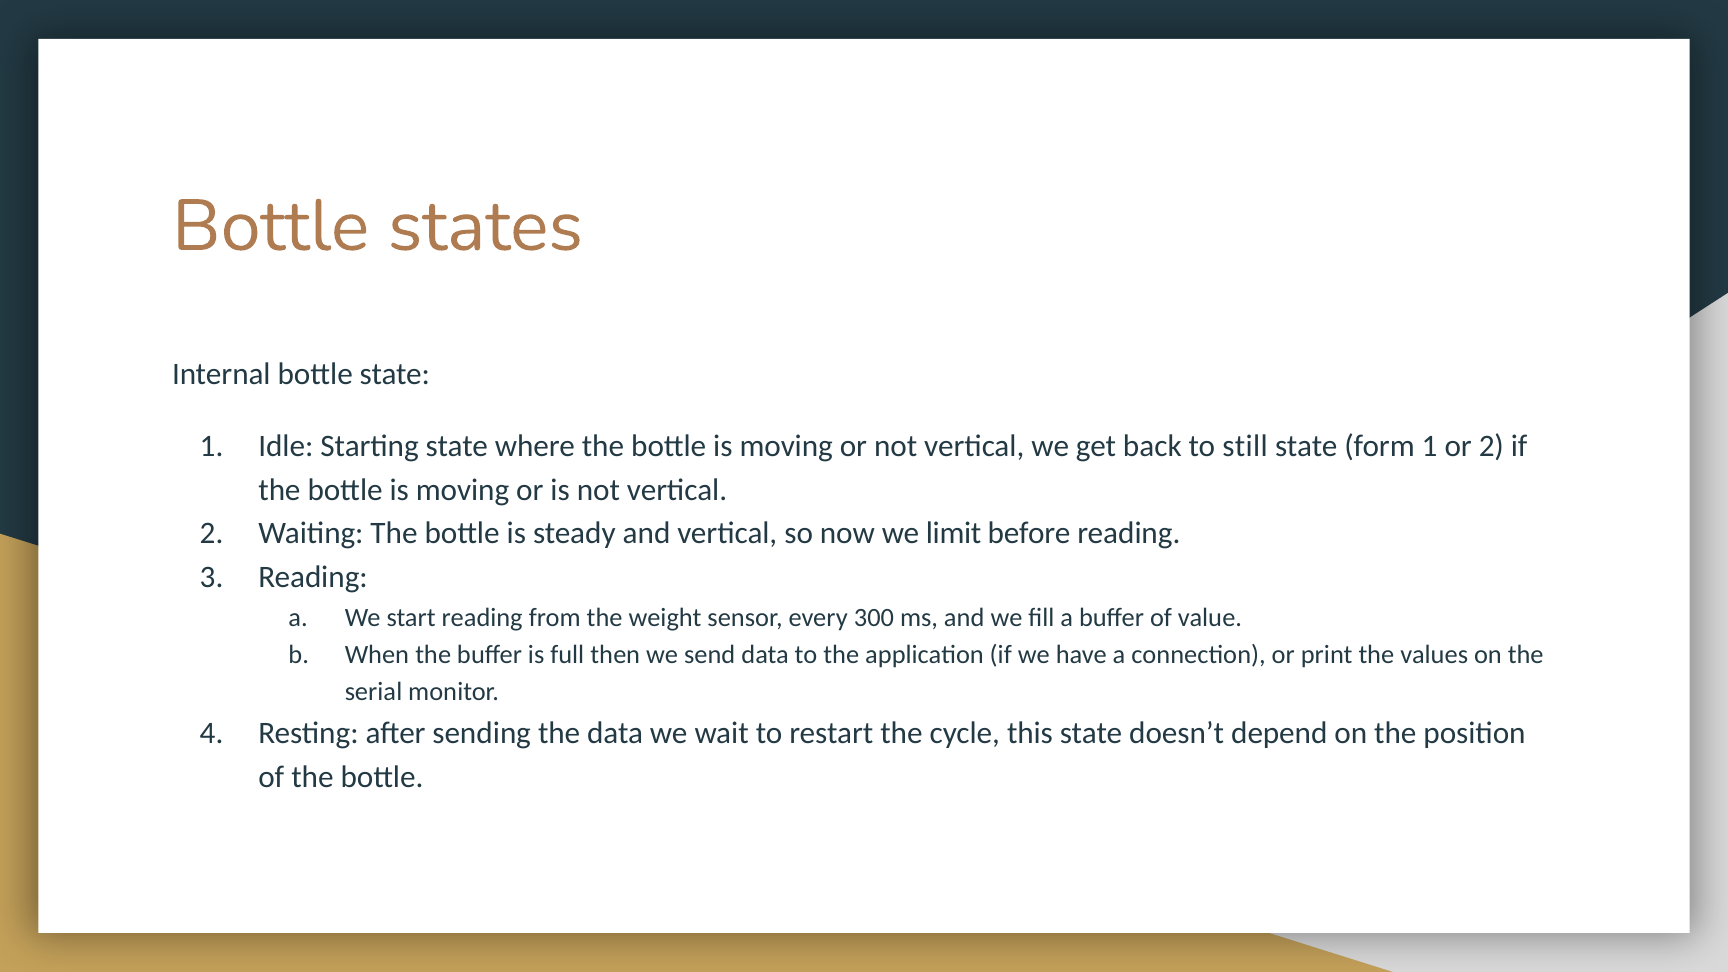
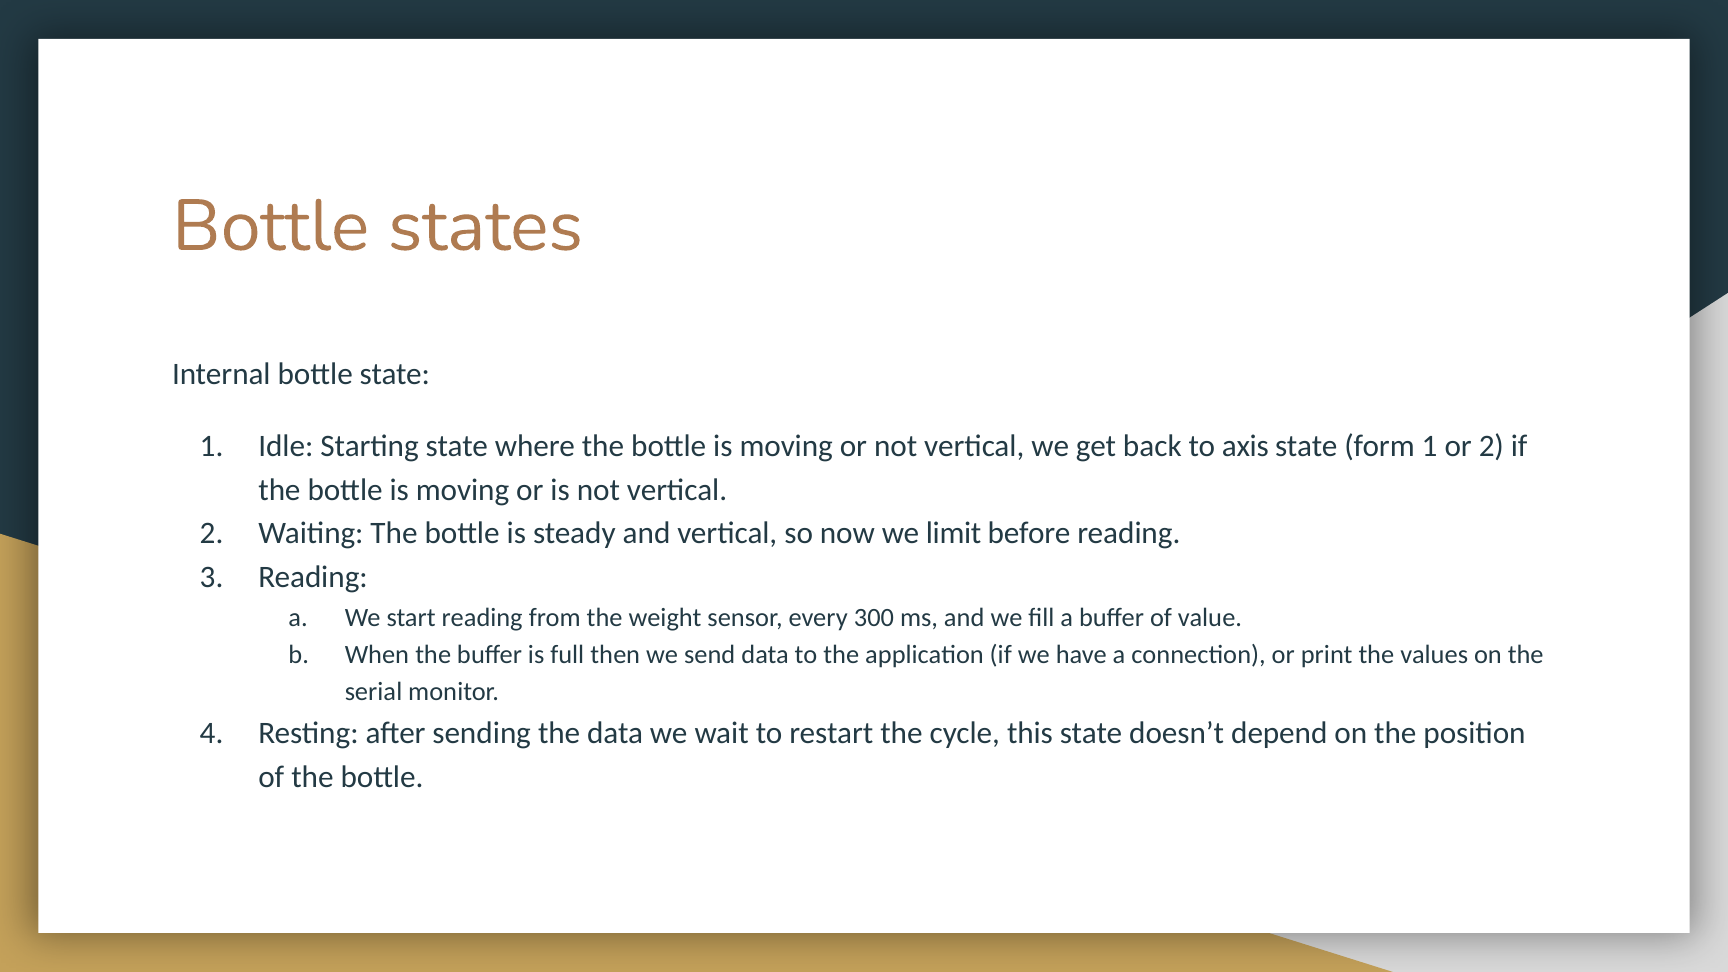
still: still -> axis
